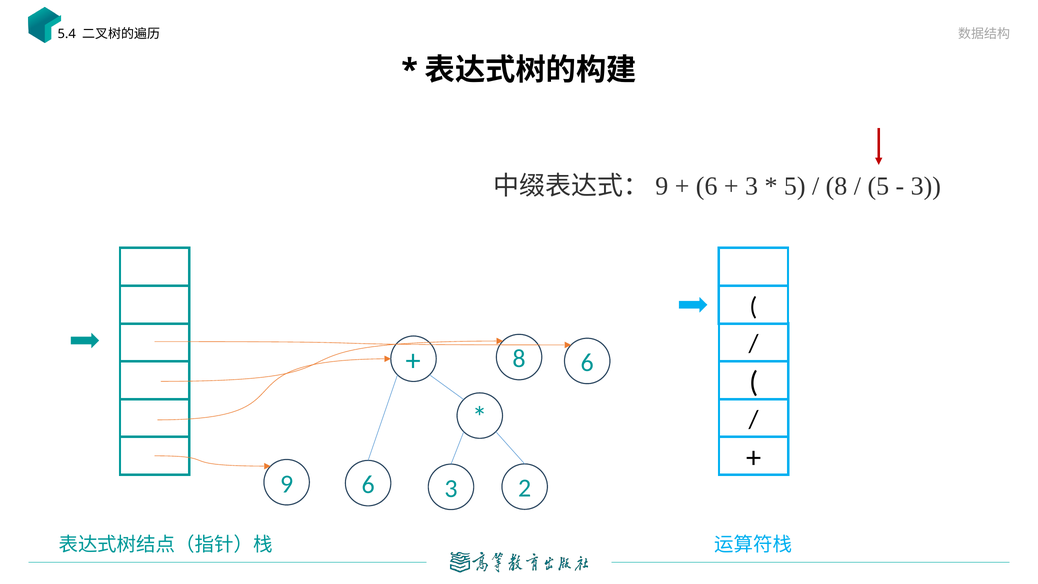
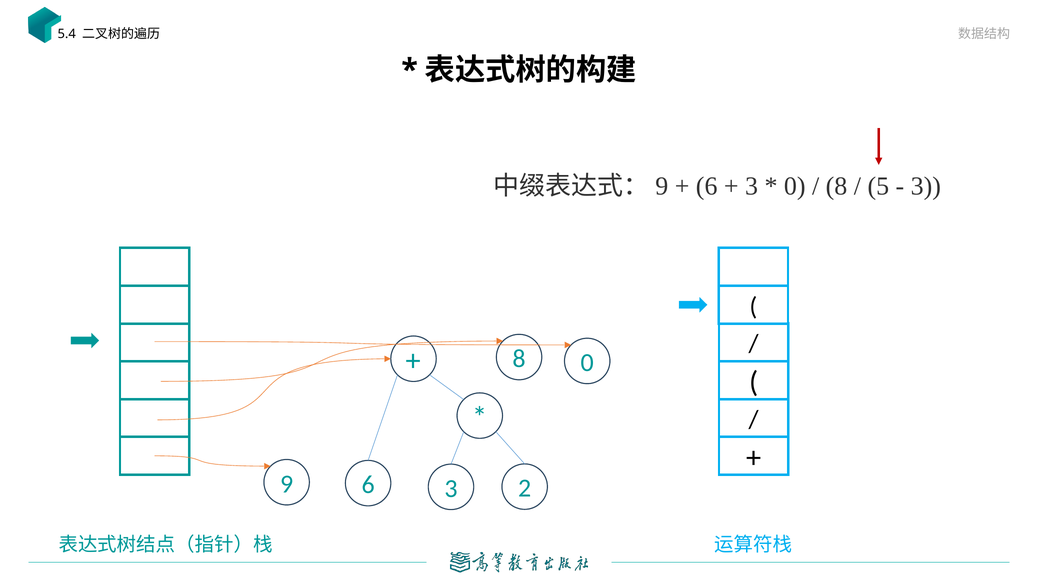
5 at (795, 186): 5 -> 0
8 6: 6 -> 0
